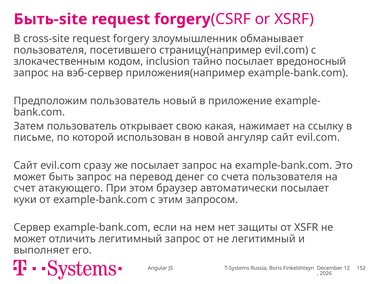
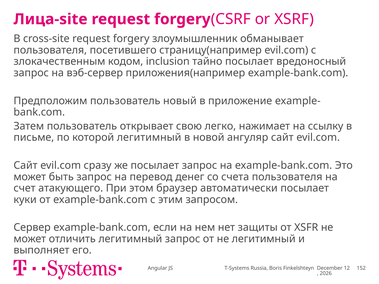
Быть-site: Быть-site -> Лица-site
какая: какая -> легко
которой использован: использован -> легитимный
